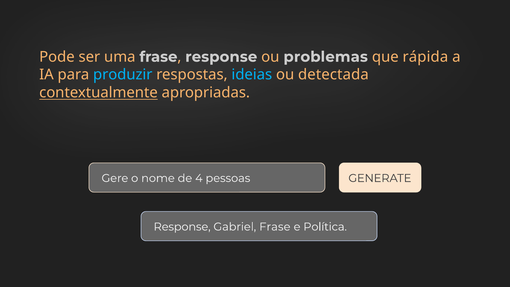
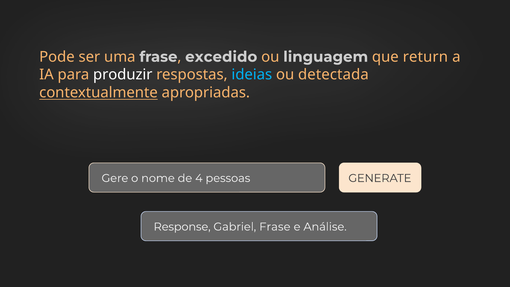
frase response: response -> excedido
problemas: problemas -> linguagem
rápida: rápida -> return
produzir colour: light blue -> white
Política: Política -> Análise
